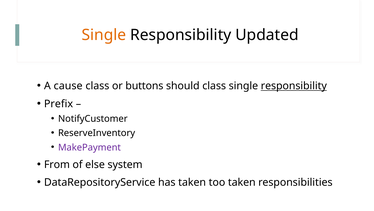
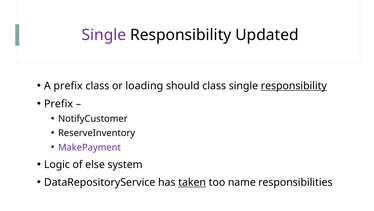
Single at (104, 35) colour: orange -> purple
A cause: cause -> prefix
buttons: buttons -> loading
From: From -> Logic
taken at (192, 182) underline: none -> present
too taken: taken -> name
